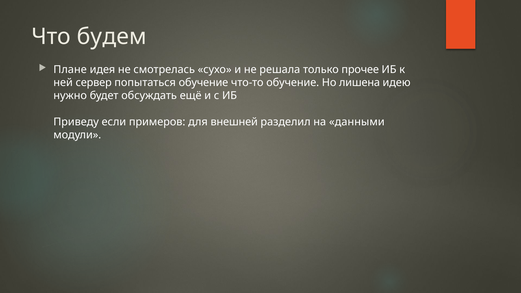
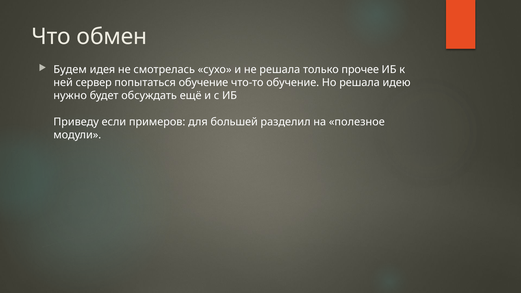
будем: будем -> обмен
Плане: Плане -> Будем
Но лишена: лишена -> решала
внешней: внешней -> большей
данными: данными -> полезное
